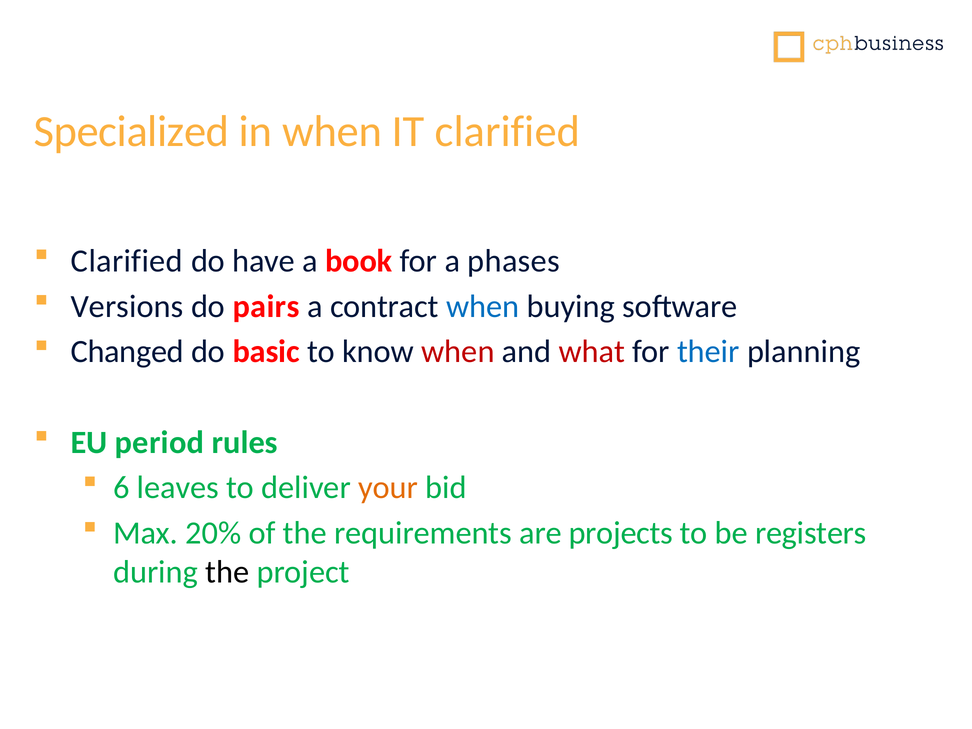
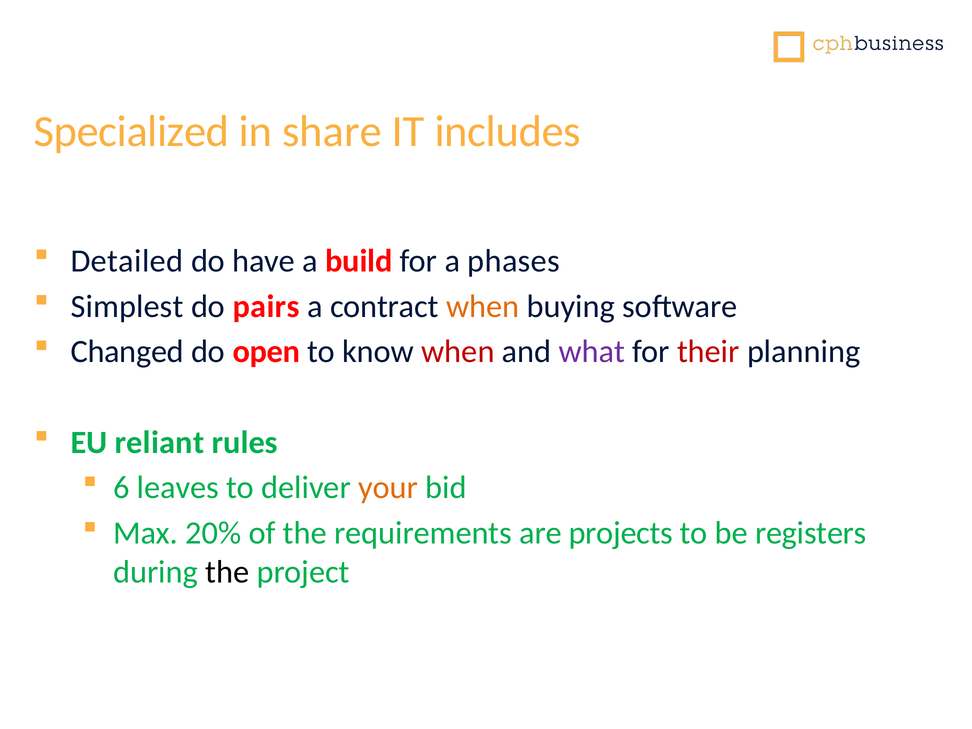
in when: when -> share
IT clarified: clarified -> includes
Clarified at (127, 261): Clarified -> Detailed
book: book -> build
Versions: Versions -> Simplest
when at (483, 306) colour: blue -> orange
basic: basic -> open
what colour: red -> purple
their colour: blue -> red
period: period -> reliant
